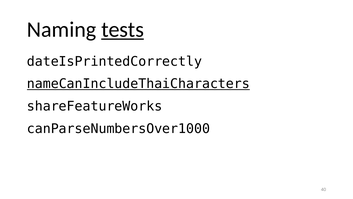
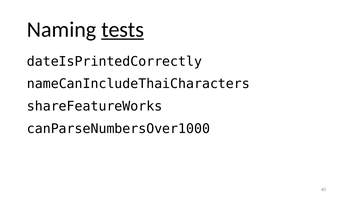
nameCanIncludeThaiCharacters underline: present -> none
